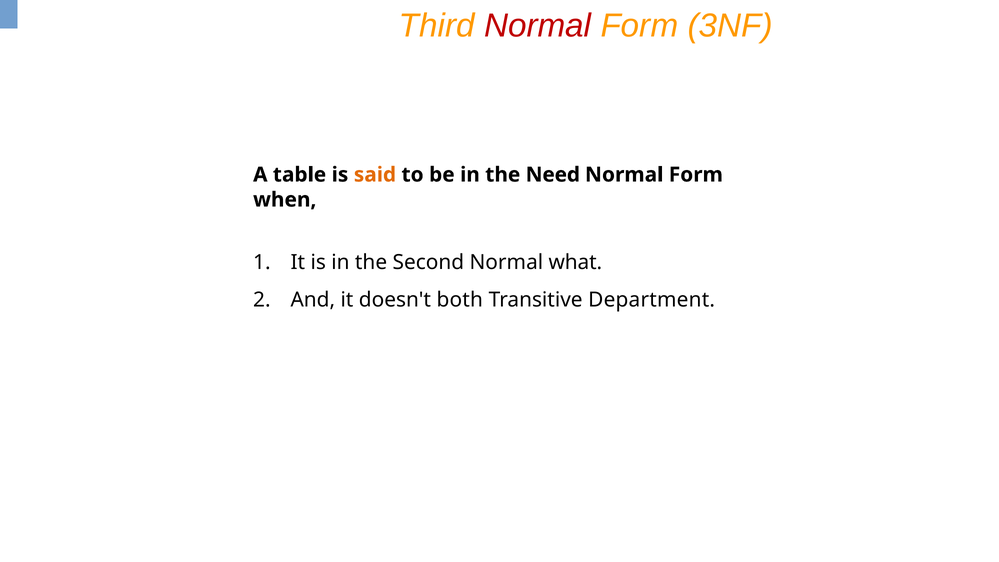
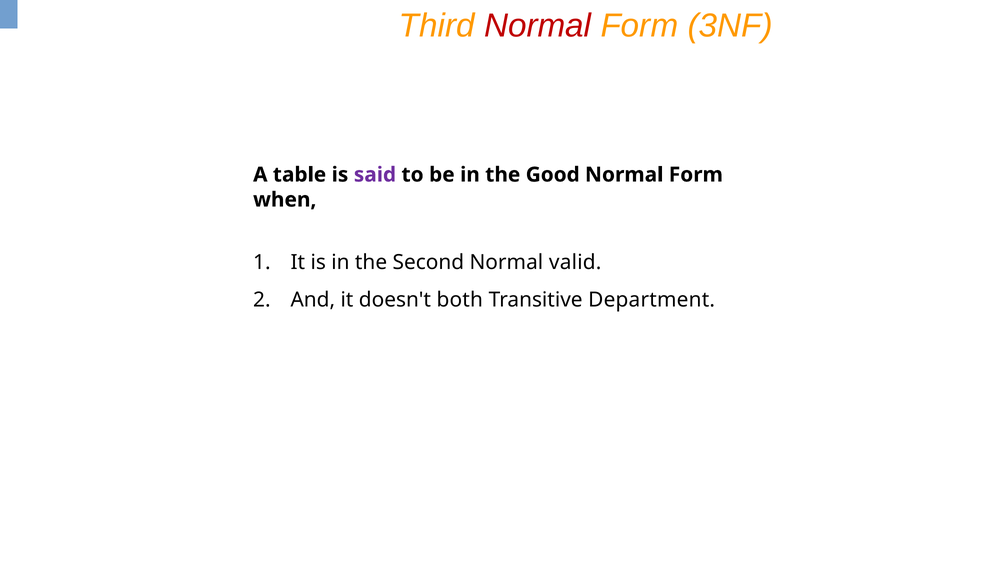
said colour: orange -> purple
Need: Need -> Good
what: what -> valid
